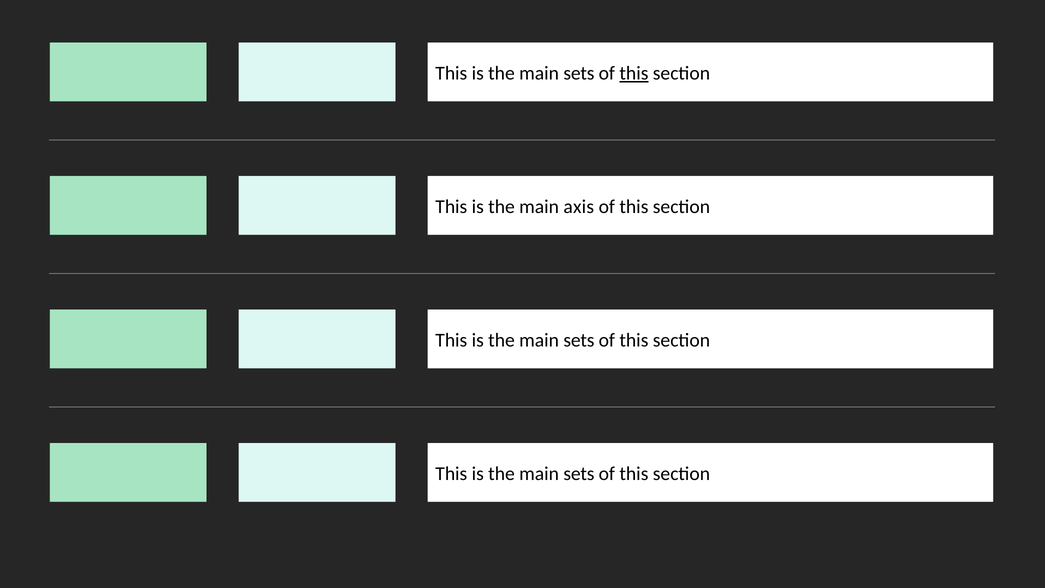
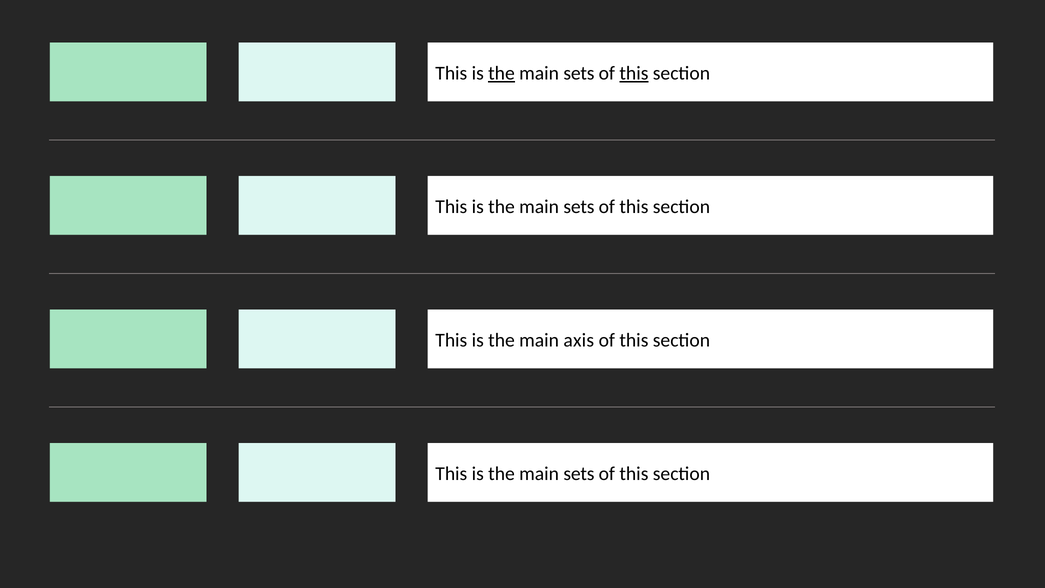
the at (501, 73) underline: none -> present
axis at (579, 207): axis -> sets
sets at (579, 340): sets -> axis
